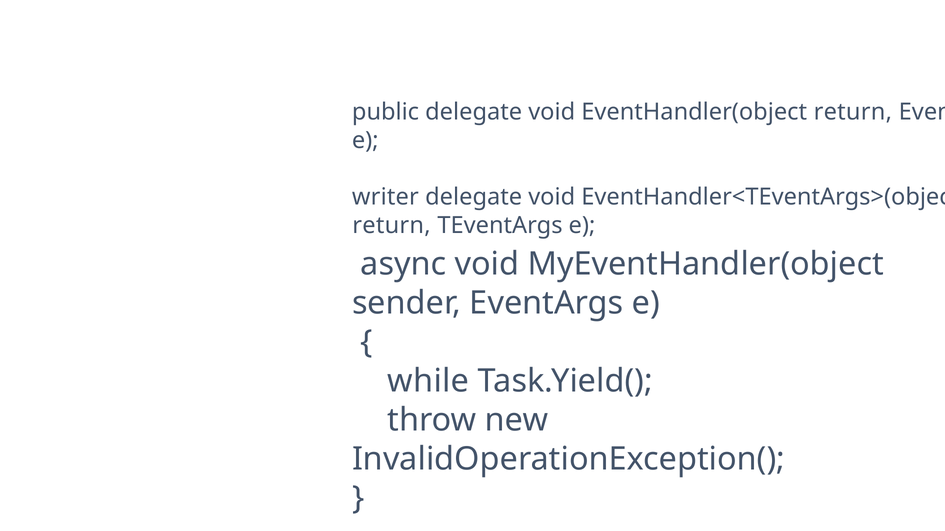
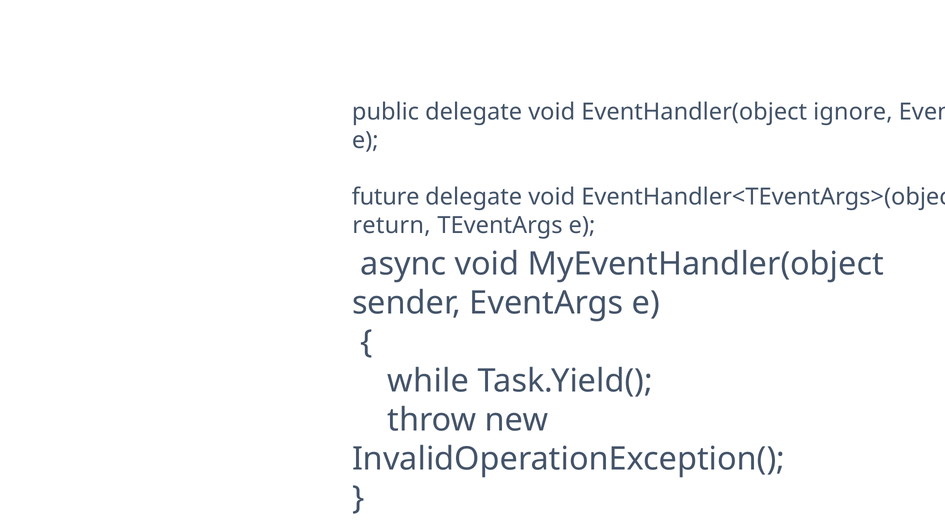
EventHandler(object return: return -> ignore
writer: writer -> future
